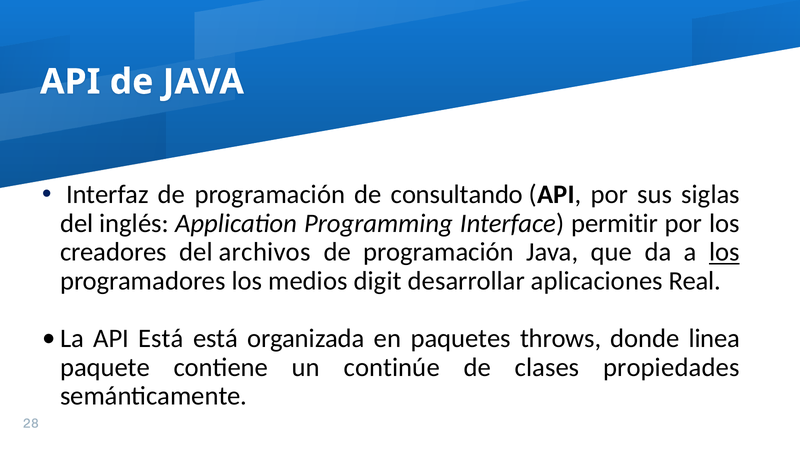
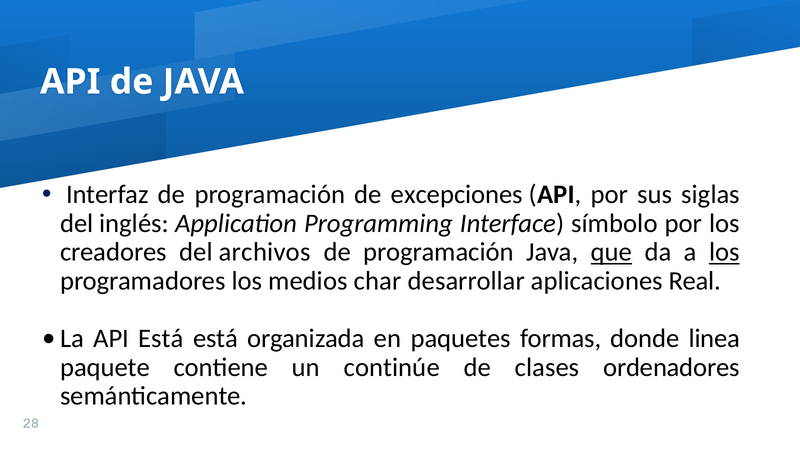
consultando: consultando -> excepciones
permitir: permitir -> símbolo
que underline: none -> present
digit: digit -> char
throws: throws -> formas
propiedades: propiedades -> ordenadores
